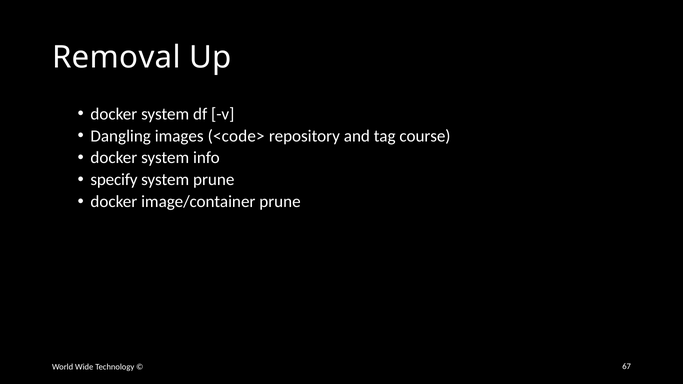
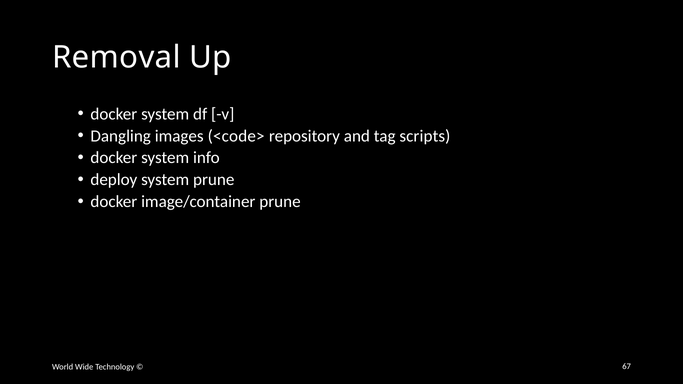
course: course -> scripts
specify: specify -> deploy
